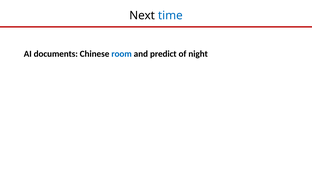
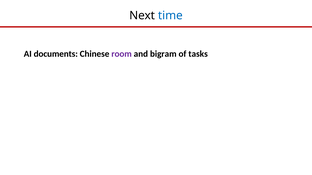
room colour: blue -> purple
predict: predict -> bigram
night: night -> tasks
